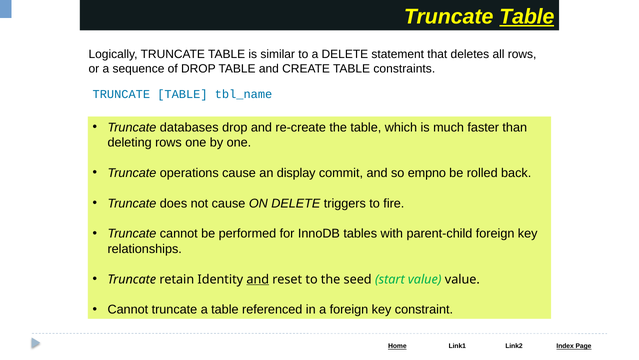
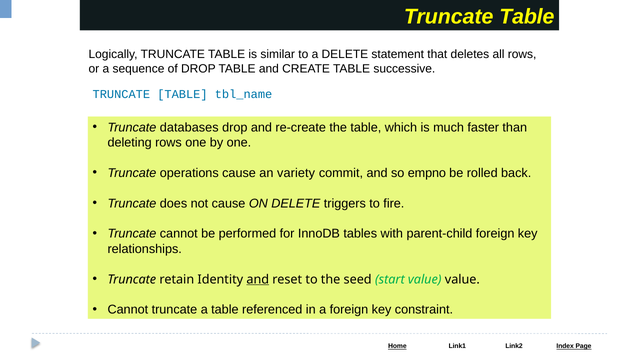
Table at (527, 17) underline: present -> none
constraints: constraints -> successive
display: display -> variety
